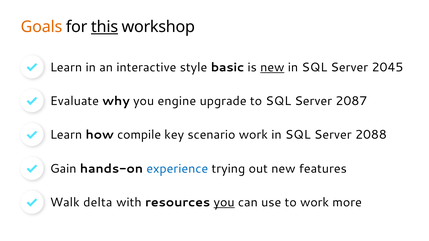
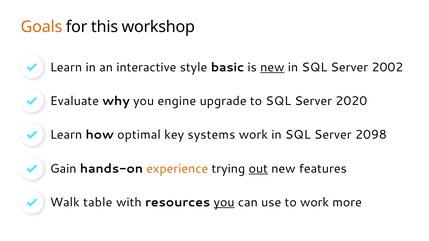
this underline: present -> none
2045: 2045 -> 2002
2087: 2087 -> 2020
compile: compile -> optimal
scenario: scenario -> systems
2088: 2088 -> 2098
experience colour: blue -> orange
out underline: none -> present
delta: delta -> table
